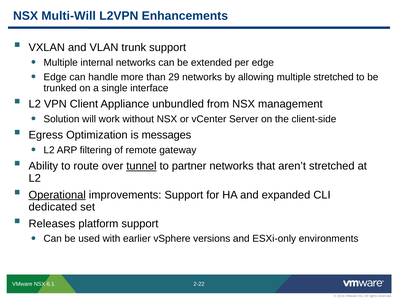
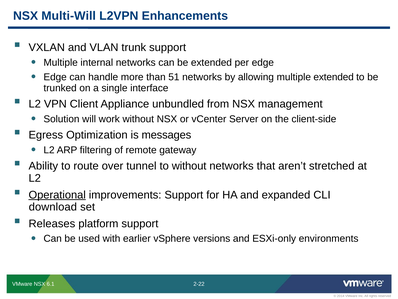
29: 29 -> 51
multiple stretched: stretched -> extended
tunnel underline: present -> none
to partner: partner -> without
dedicated: dedicated -> download
